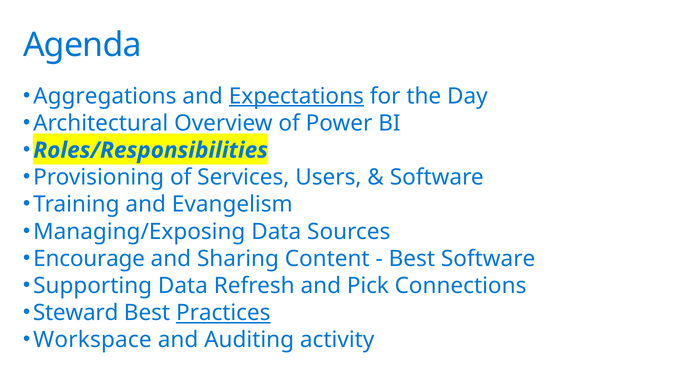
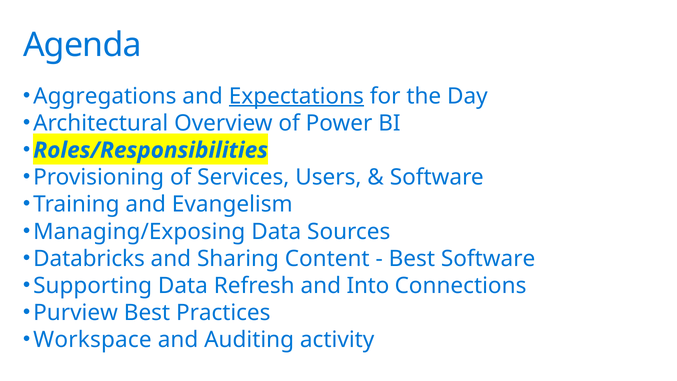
Encourage: Encourage -> Databricks
Pick: Pick -> Into
Steward: Steward -> Purview
Practices underline: present -> none
